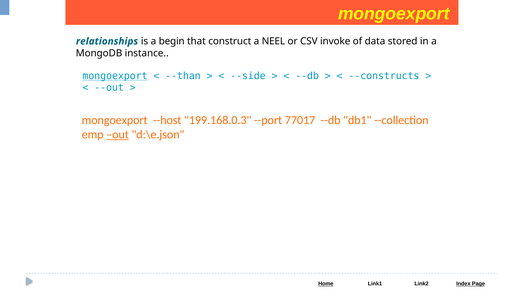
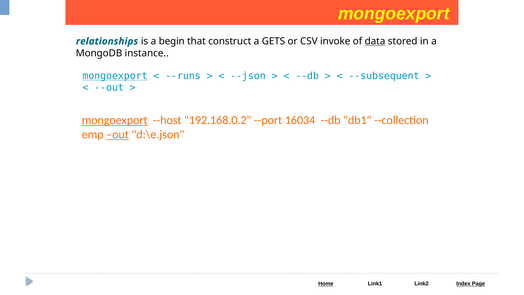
NEEL: NEEL -> GETS
data underline: none -> present
--than: --than -> --runs
--side: --side -> --json
--constructs: --constructs -> --subsequent
mongoexport at (115, 120) underline: none -> present
199.168.0.3: 199.168.0.3 -> 192.168.0.2
77017: 77017 -> 16034
